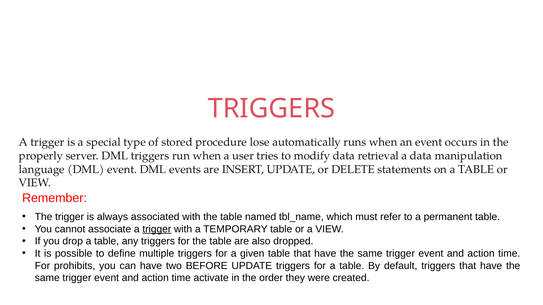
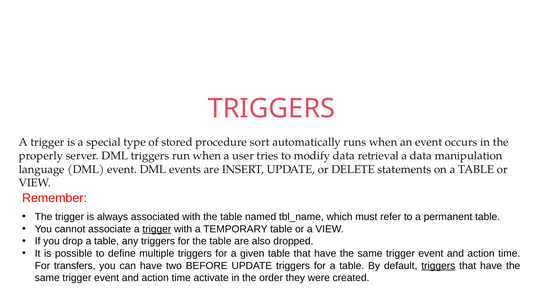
lose: lose -> sort
prohibits: prohibits -> transfers
triggers at (438, 266) underline: none -> present
